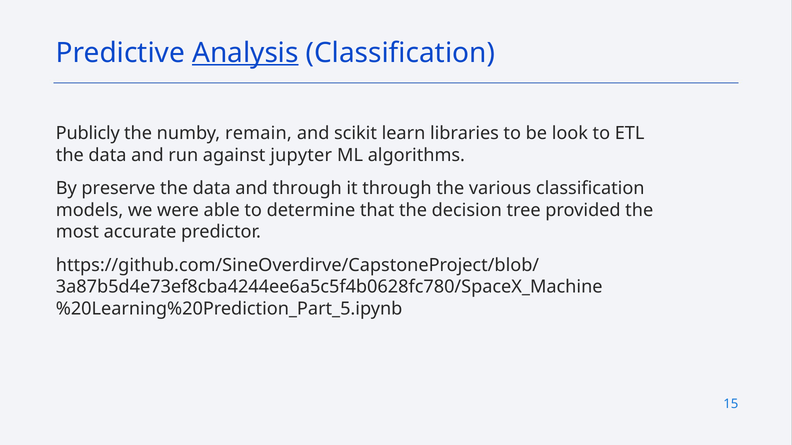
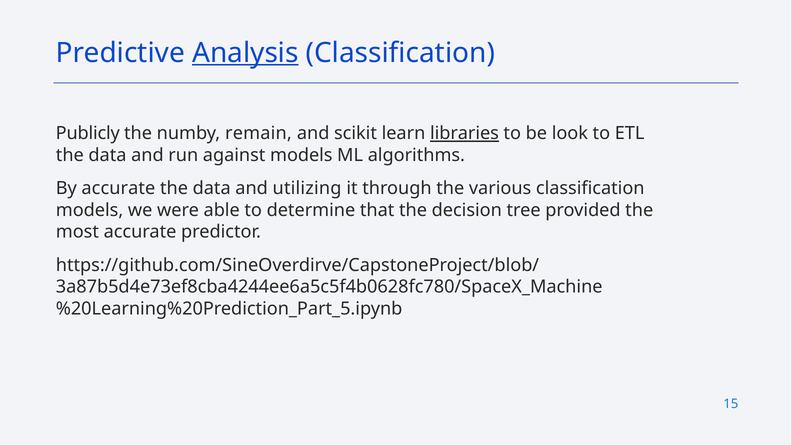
libraries underline: none -> present
against jupyter: jupyter -> models
By preserve: preserve -> accurate
and through: through -> utilizing
